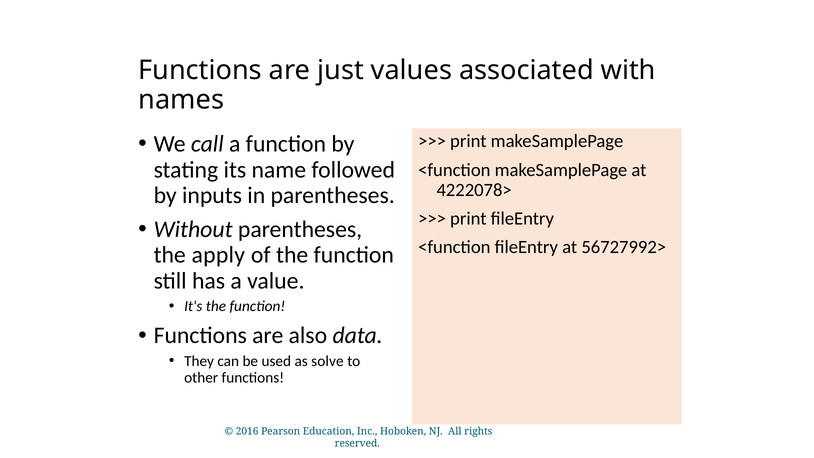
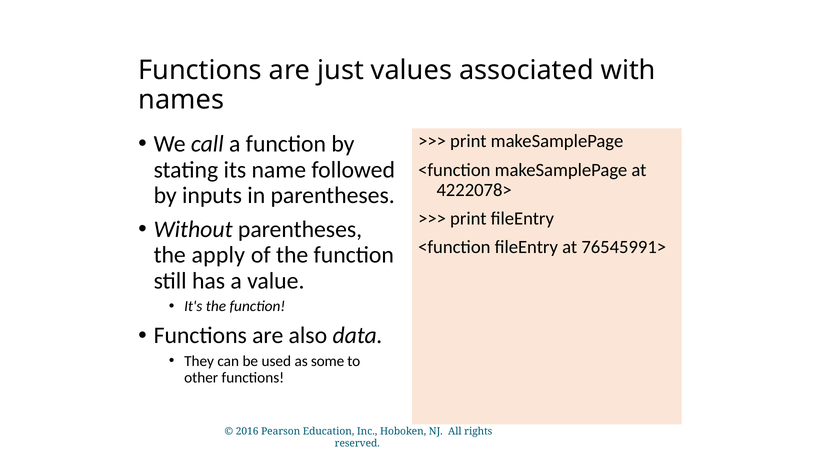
56727992>: 56727992> -> 76545991>
solve: solve -> some
